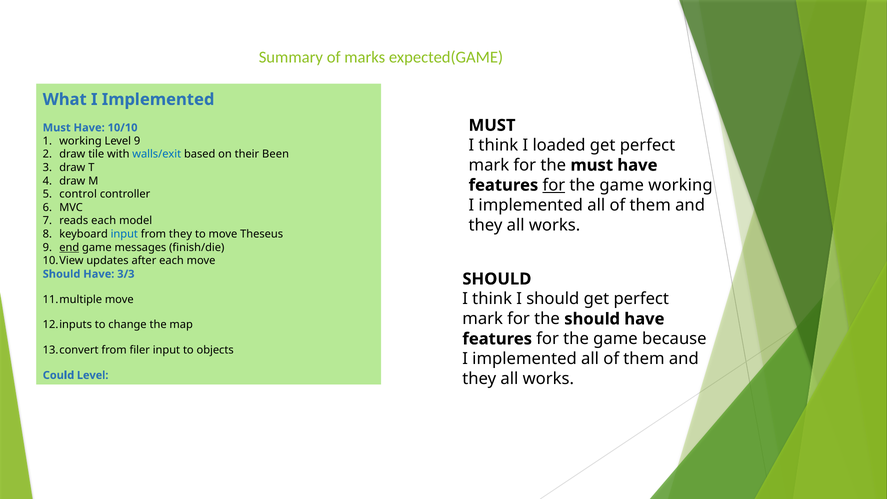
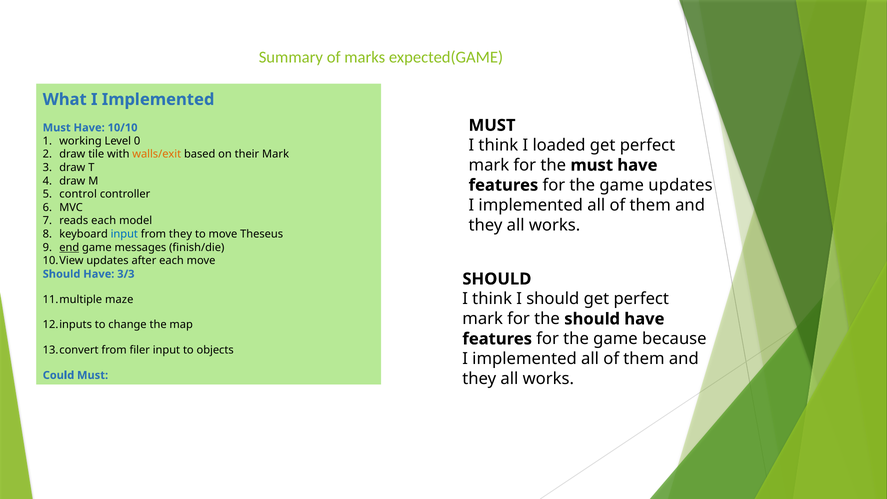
Level 9: 9 -> 0
walls/exit colour: blue -> orange
their Been: Been -> Mark
for at (554, 185) underline: present -> none
game working: working -> updates
move at (119, 299): move -> maze
Could Level: Level -> Must
